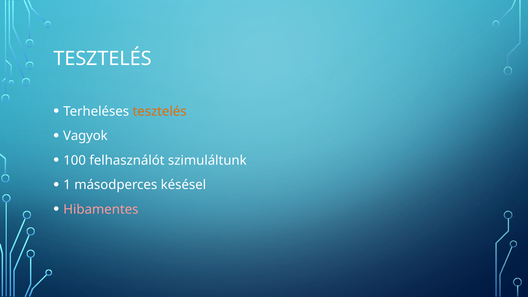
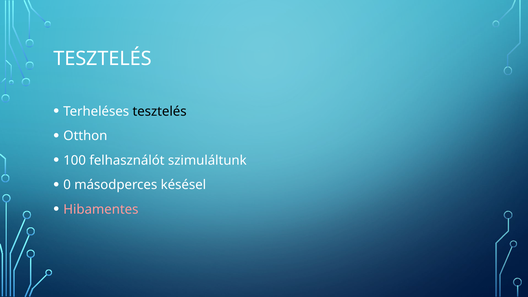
tesztelés at (160, 111) colour: orange -> black
Vagyok: Vagyok -> Otthon
1: 1 -> 0
